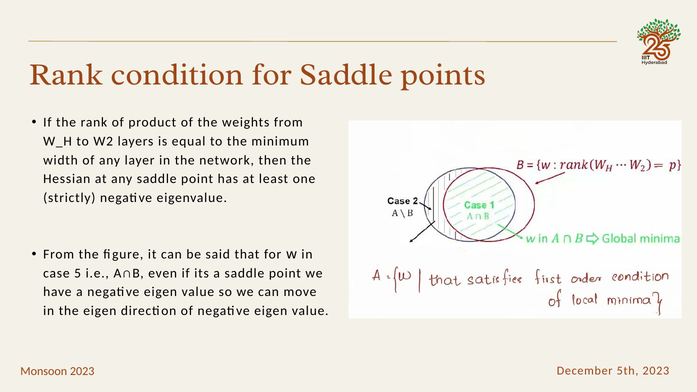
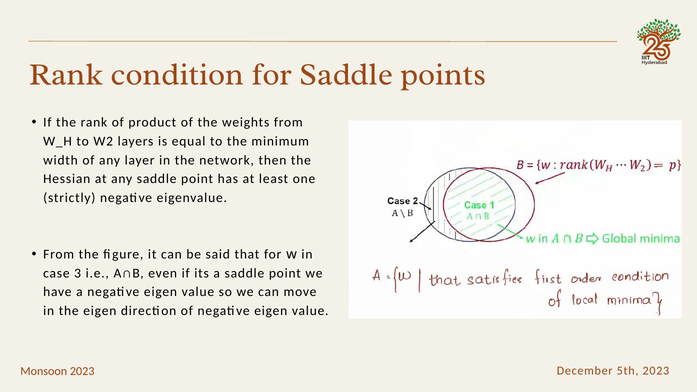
5: 5 -> 3
